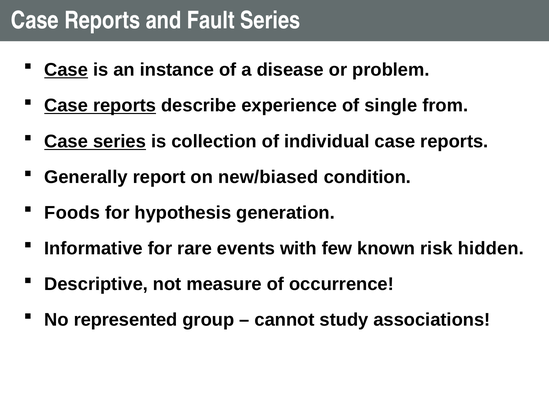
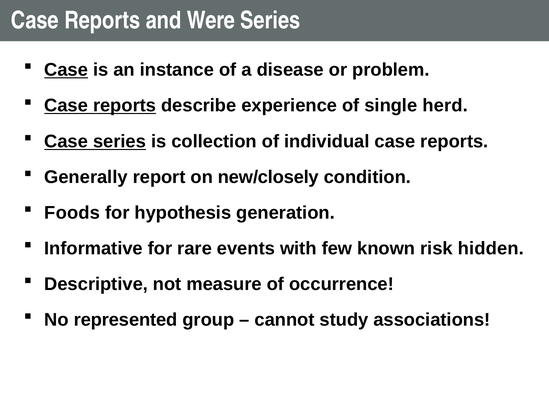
Fault: Fault -> Were
from: from -> herd
new/biased: new/biased -> new/closely
